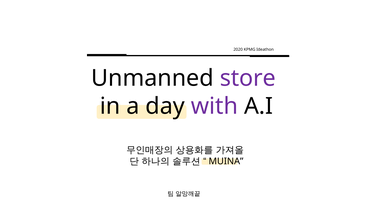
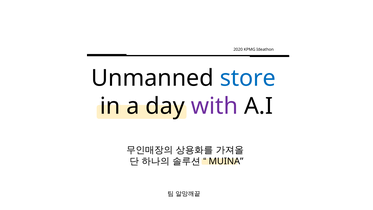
store colour: purple -> blue
